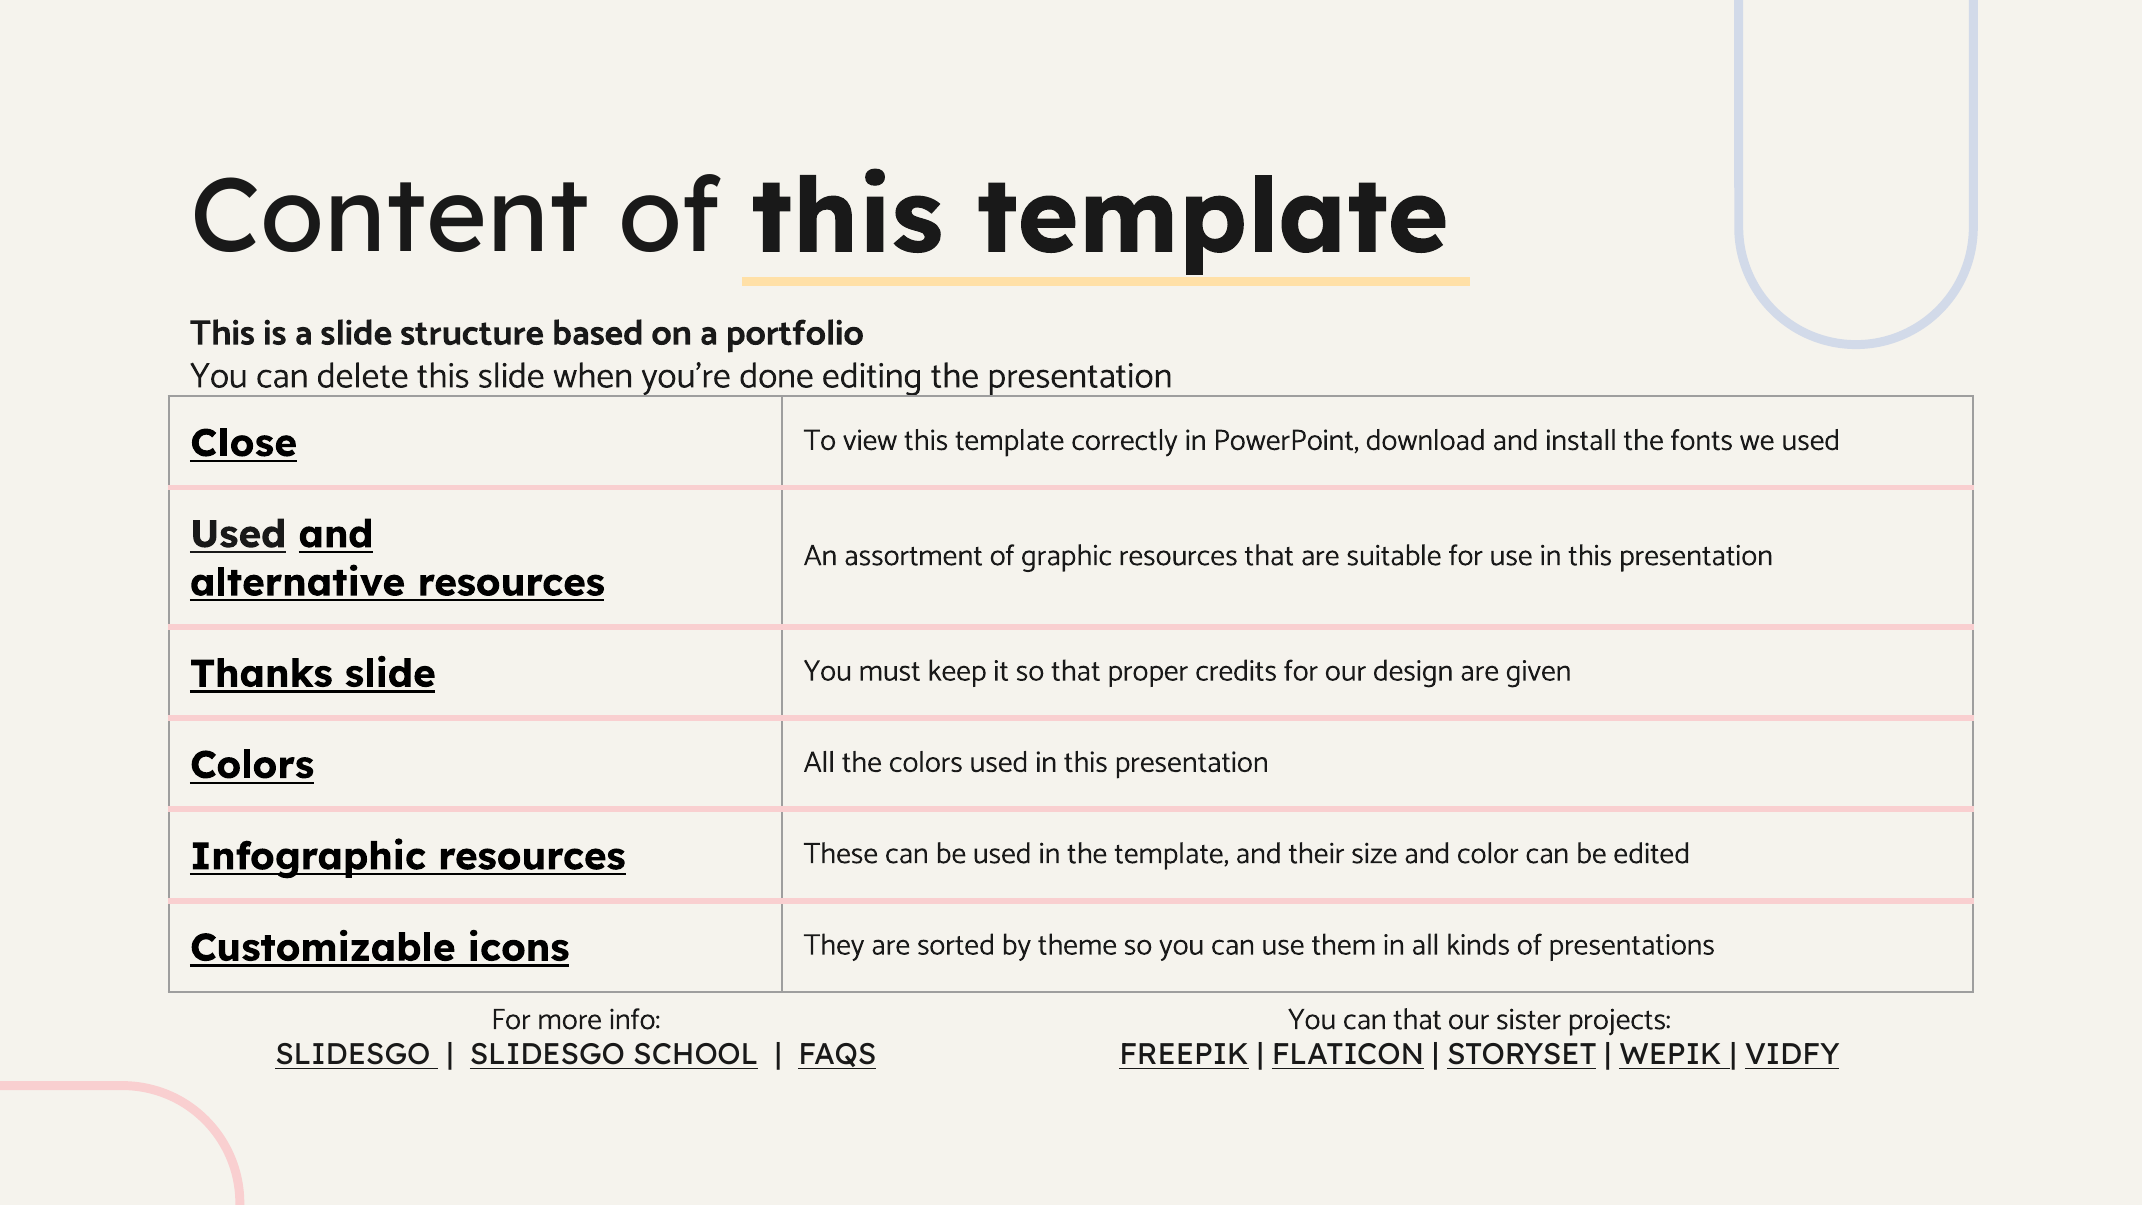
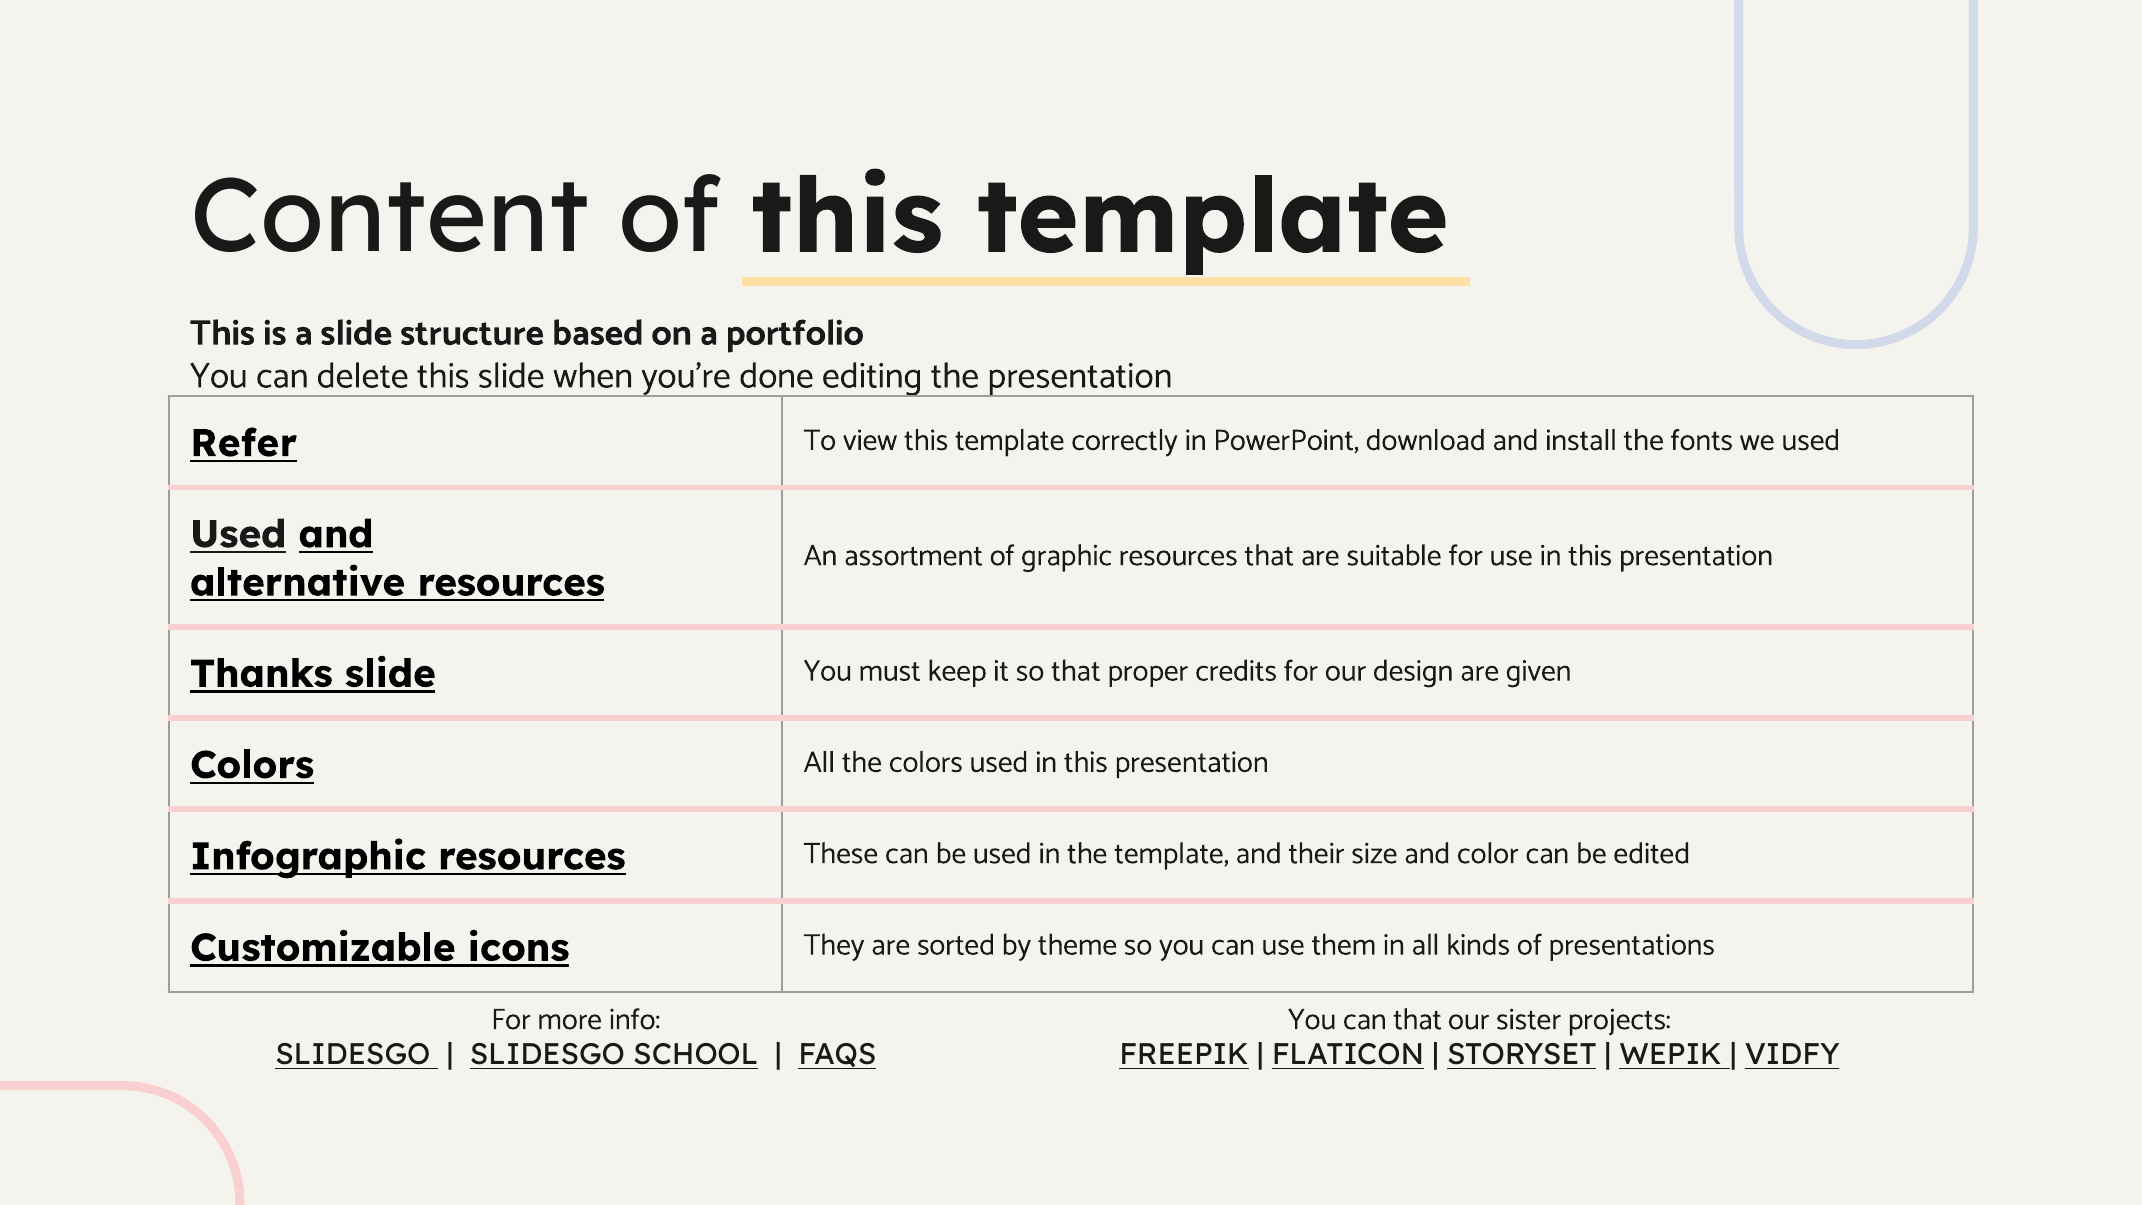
Close: Close -> Refer
